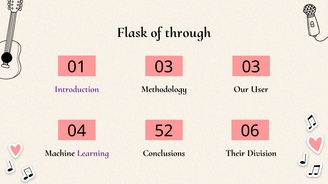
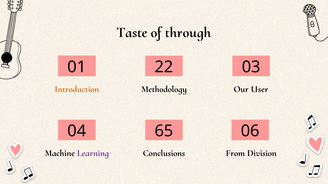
Flask: Flask -> Taste
01 03: 03 -> 22
Introduction colour: purple -> orange
52: 52 -> 65
Their: Their -> From
